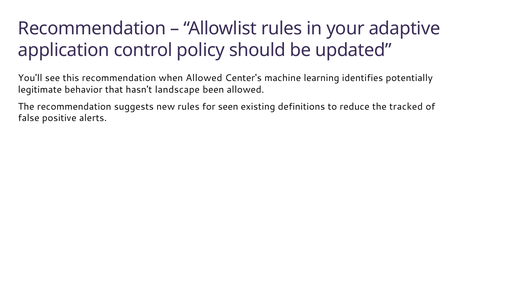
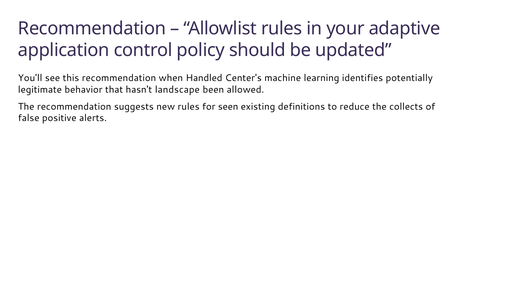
when Allowed: Allowed -> Handled
tracked: tracked -> collects
